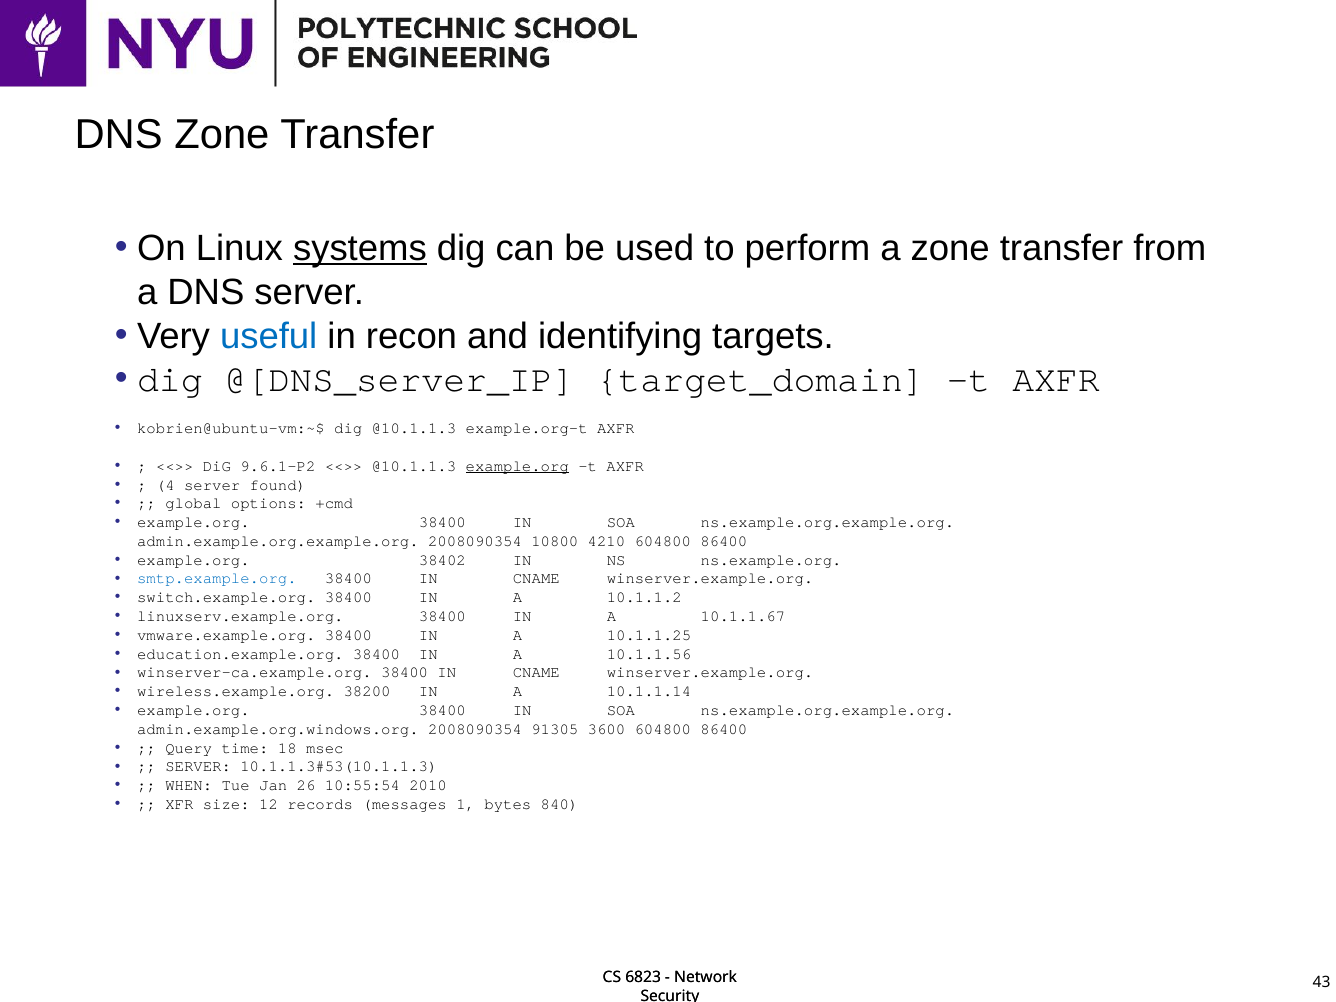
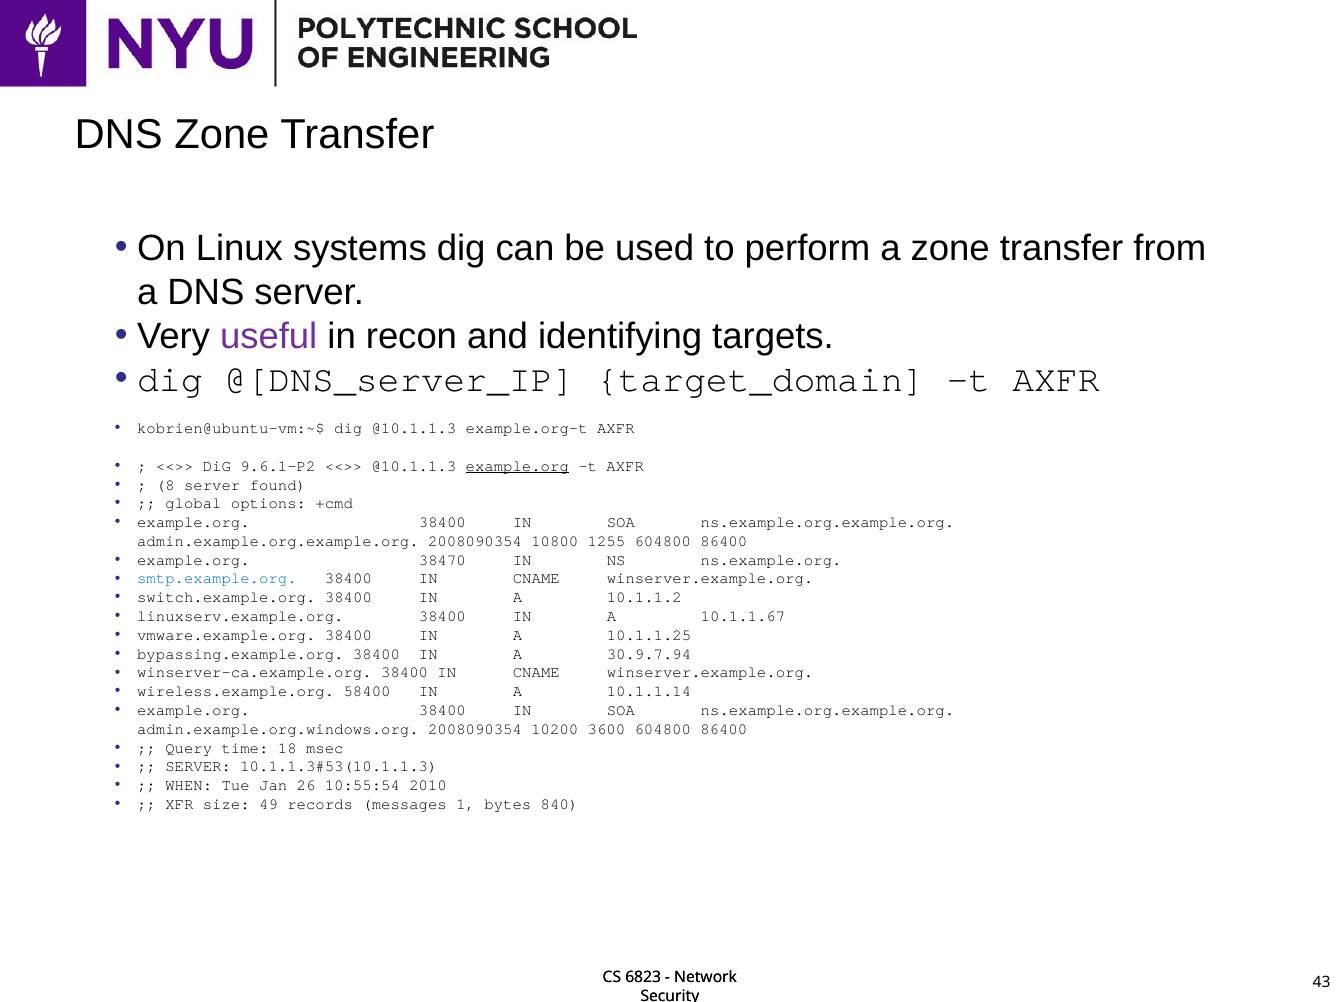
systems underline: present -> none
useful colour: blue -> purple
4: 4 -> 8
4210: 4210 -> 1255
38402: 38402 -> 38470
education.example.org: education.example.org -> bypassing.example.org
10.1.1.56: 10.1.1.56 -> 30.9.7.94
38200: 38200 -> 58400
91305: 91305 -> 10200
12: 12 -> 49
